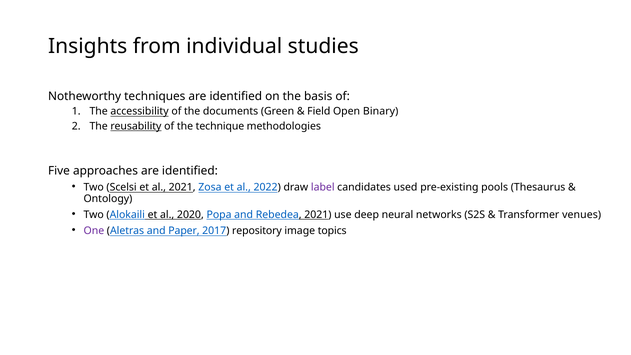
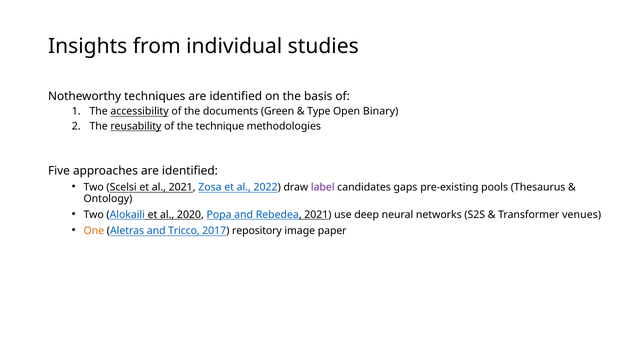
Field: Field -> Type
used: used -> gaps
One colour: purple -> orange
Paper: Paper -> Tricco
topics: topics -> paper
